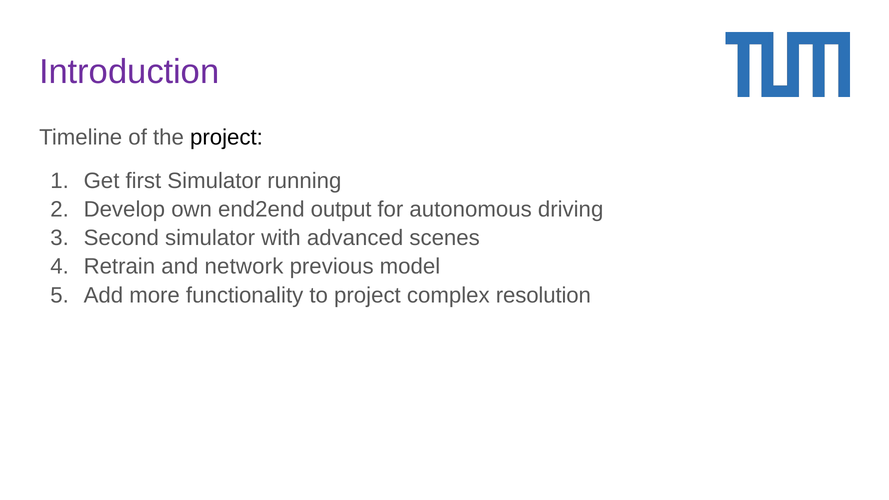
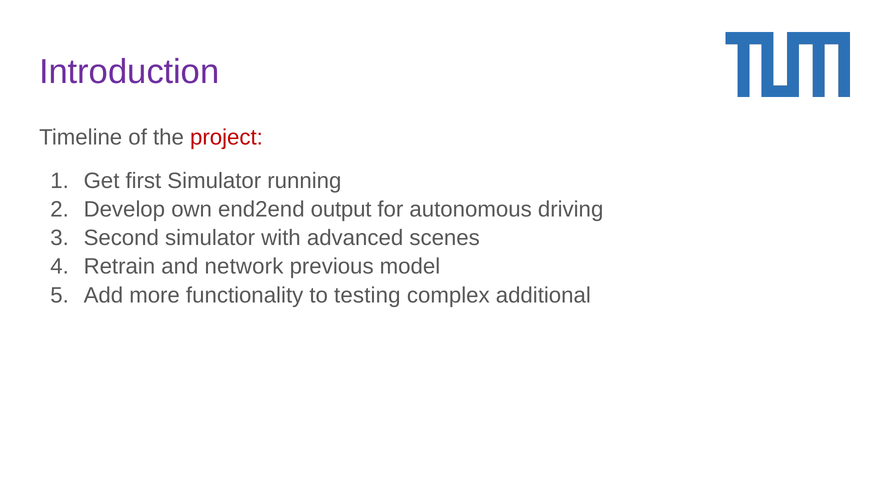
project at (226, 137) colour: black -> red
to project: project -> testing
resolution: resolution -> additional
